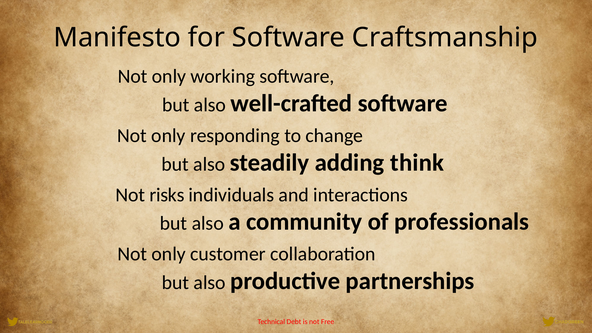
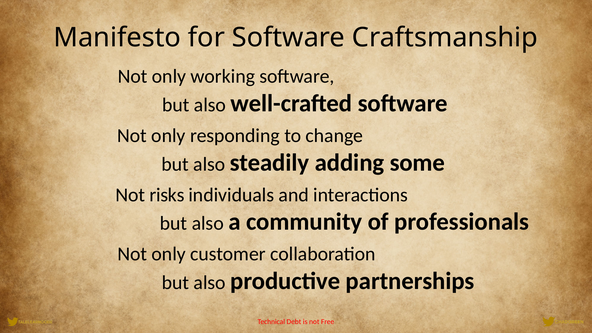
think: think -> some
